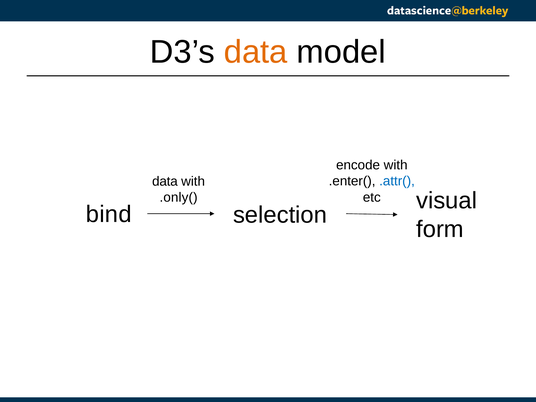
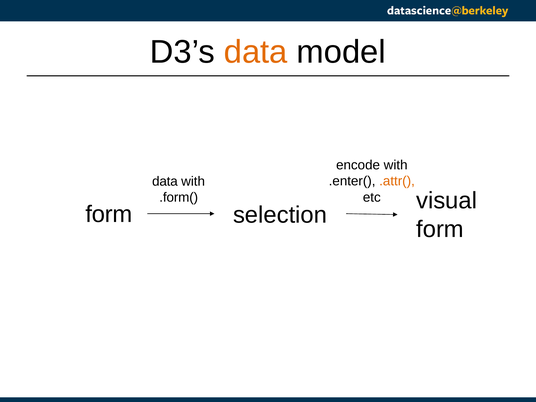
.attr( colour: blue -> orange
.only(: .only( -> .form(
bind at (109, 214): bind -> form
